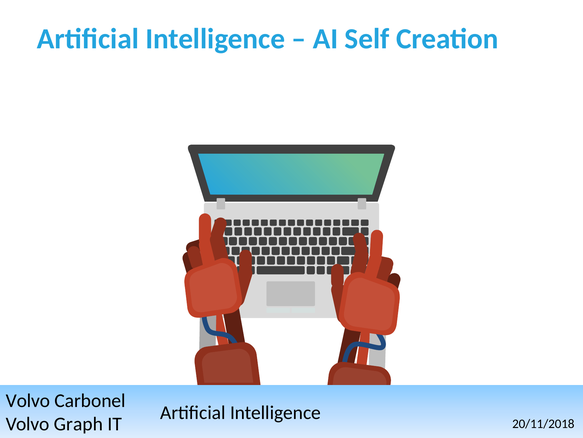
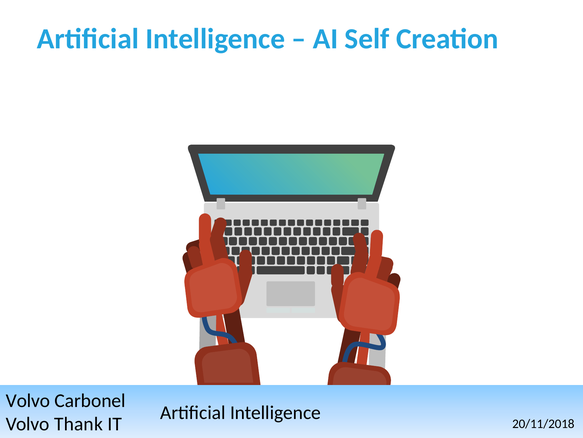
Graph: Graph -> Thank
